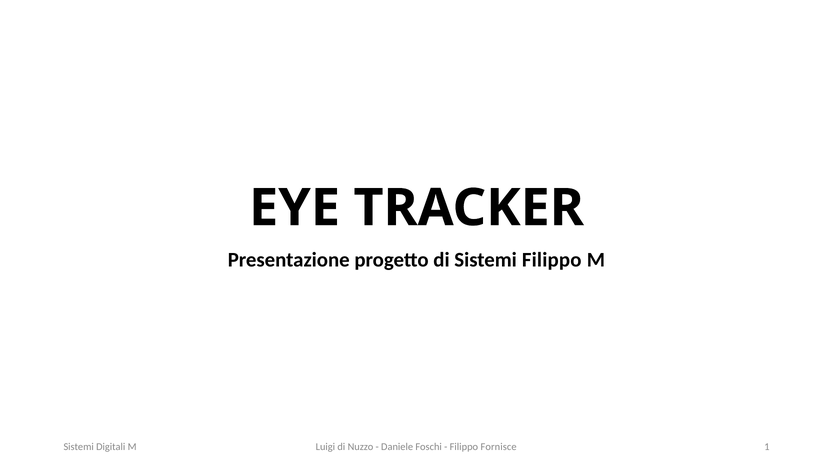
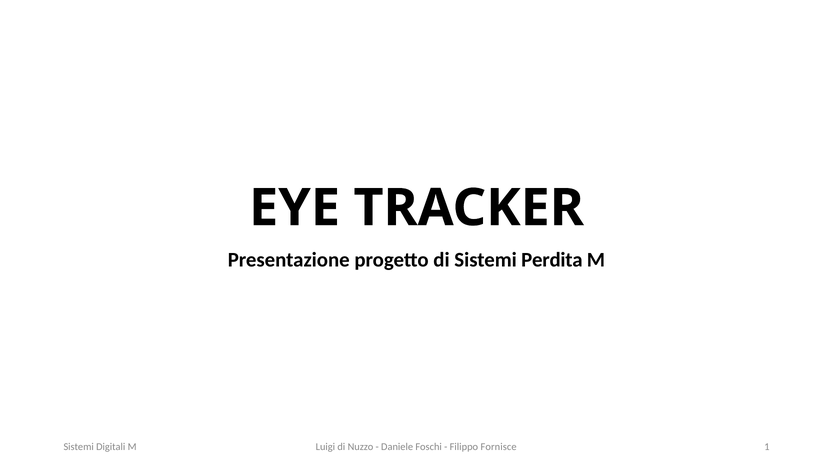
Sistemi Filippo: Filippo -> Perdita
